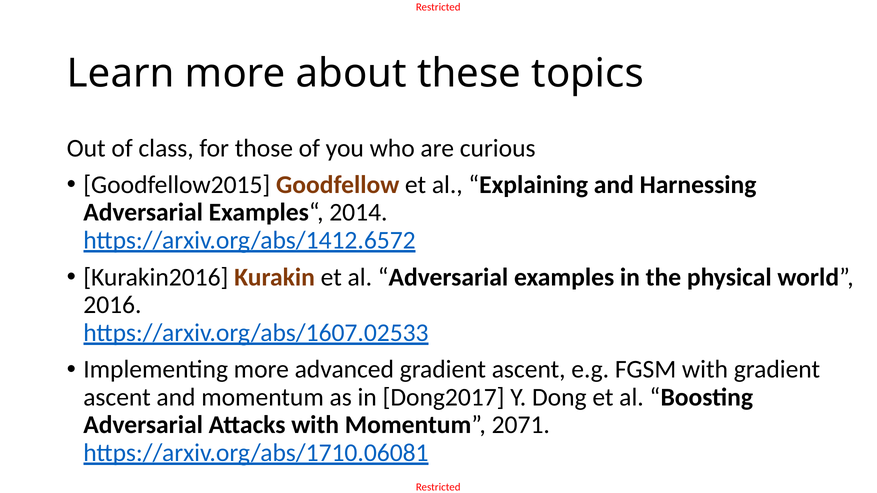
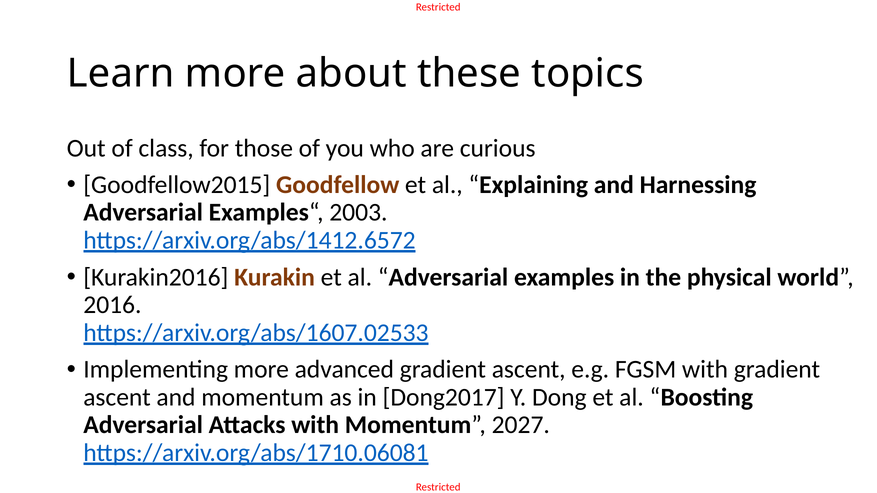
2014: 2014 -> 2003
2071: 2071 -> 2027
